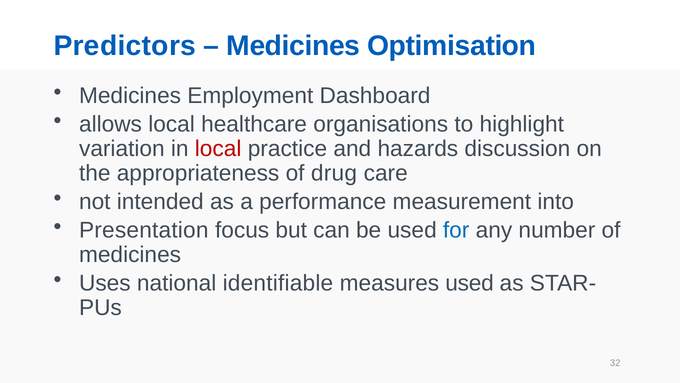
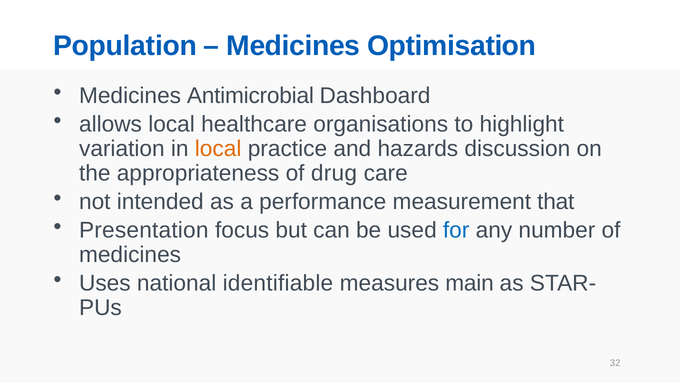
Predictors: Predictors -> Population
Employment: Employment -> Antimicrobial
local at (218, 149) colour: red -> orange
into: into -> that
measures used: used -> main
